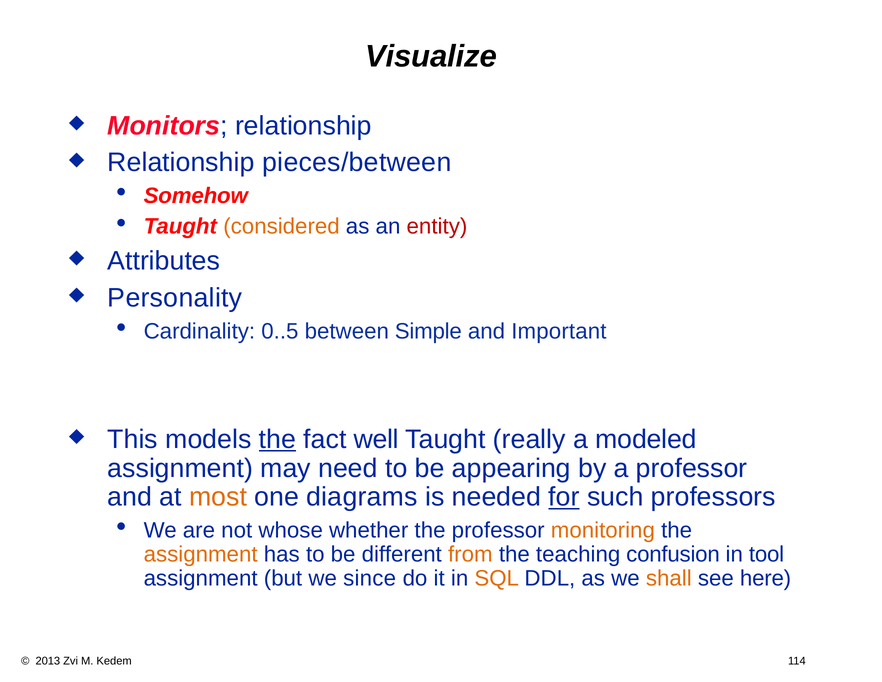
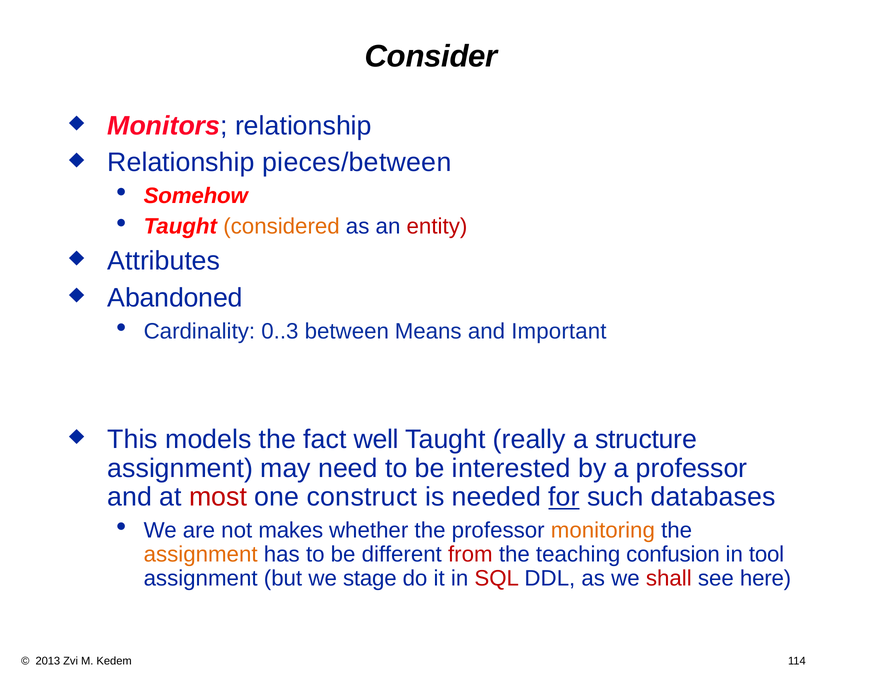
Visualize: Visualize -> Consider
Personality: Personality -> Abandoned
0..5: 0..5 -> 0..3
Simple: Simple -> Means
the at (277, 439) underline: present -> none
modeled: modeled -> structure
appearing: appearing -> interested
most colour: orange -> red
diagrams: diagrams -> construct
professors: professors -> databases
whose: whose -> makes
from colour: orange -> red
since: since -> stage
SQL colour: orange -> red
shall colour: orange -> red
